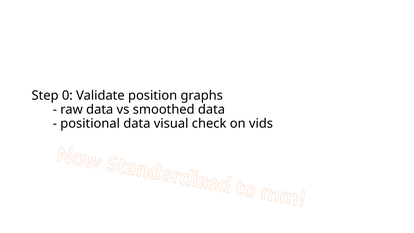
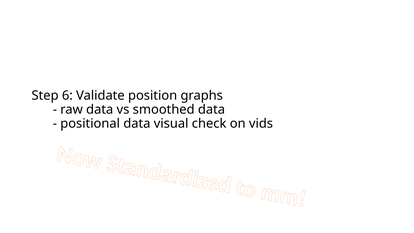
0: 0 -> 6
